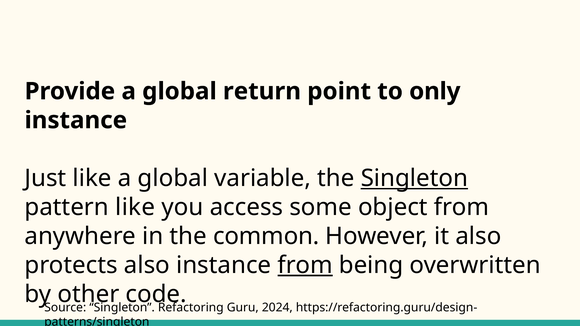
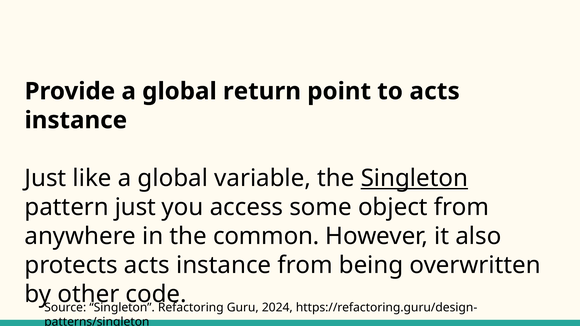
to only: only -> acts
pattern like: like -> just
protects also: also -> acts
from at (305, 265) underline: present -> none
